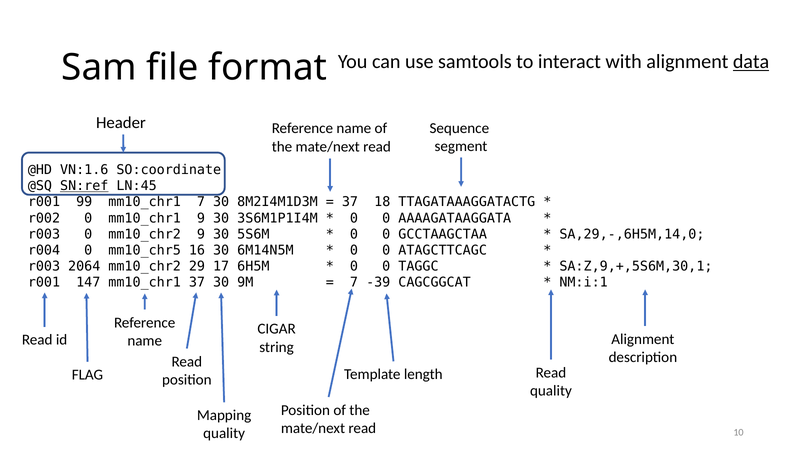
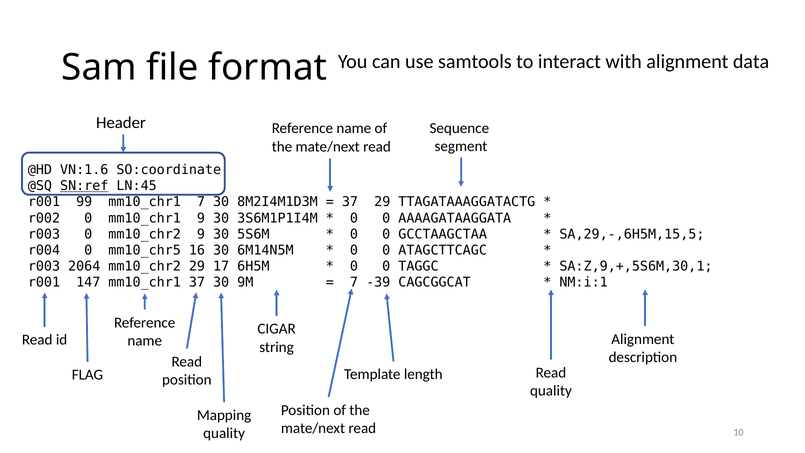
data underline: present -> none
37 18: 18 -> 29
SA,29,-,6H5M,14,0: SA,29,-,6H5M,14,0 -> SA,29,-,6H5M,15,5
